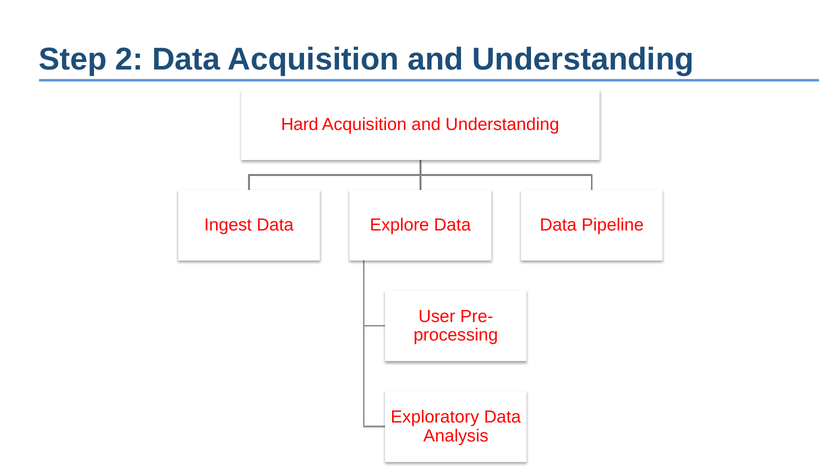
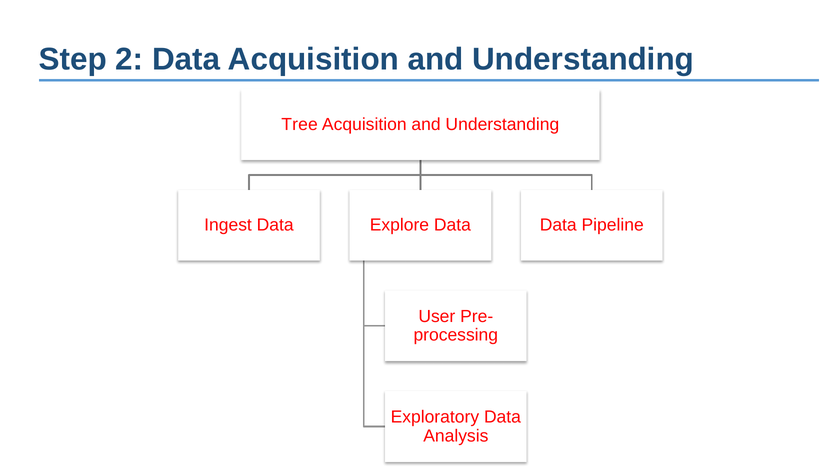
Hard: Hard -> Tree
